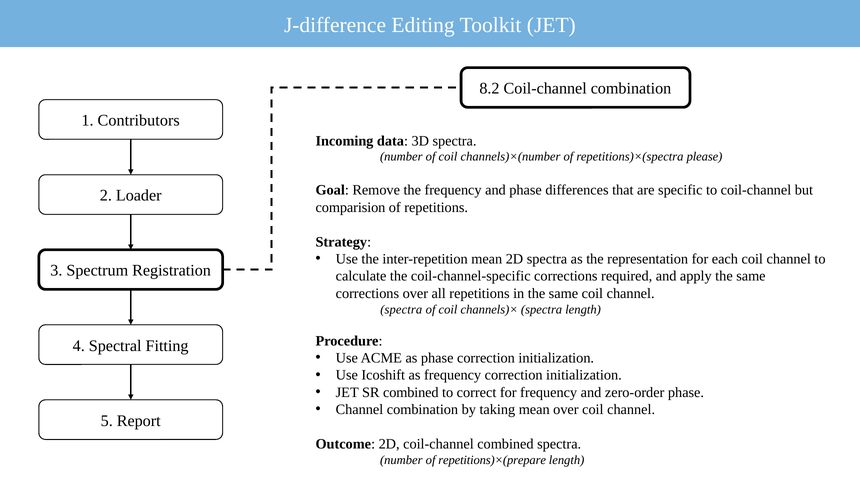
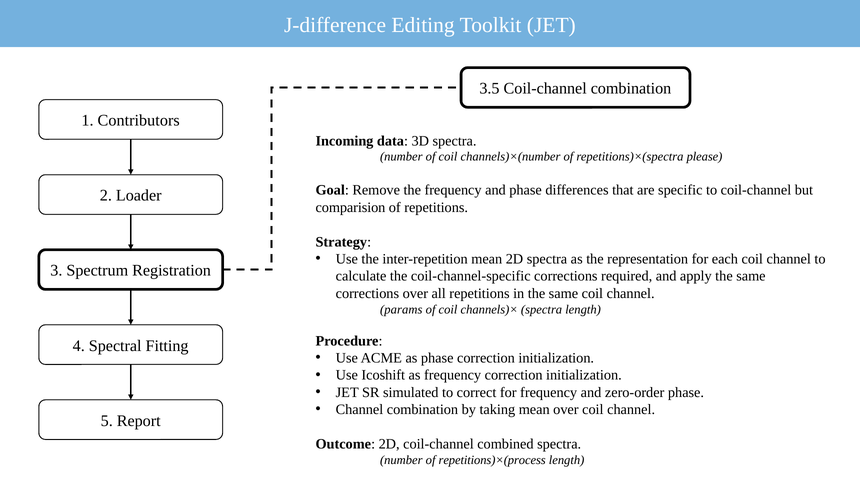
8.2: 8.2 -> 3.5
spectra at (401, 309): spectra -> params
SR combined: combined -> simulated
repetitions)×(prepare: repetitions)×(prepare -> repetitions)×(process
